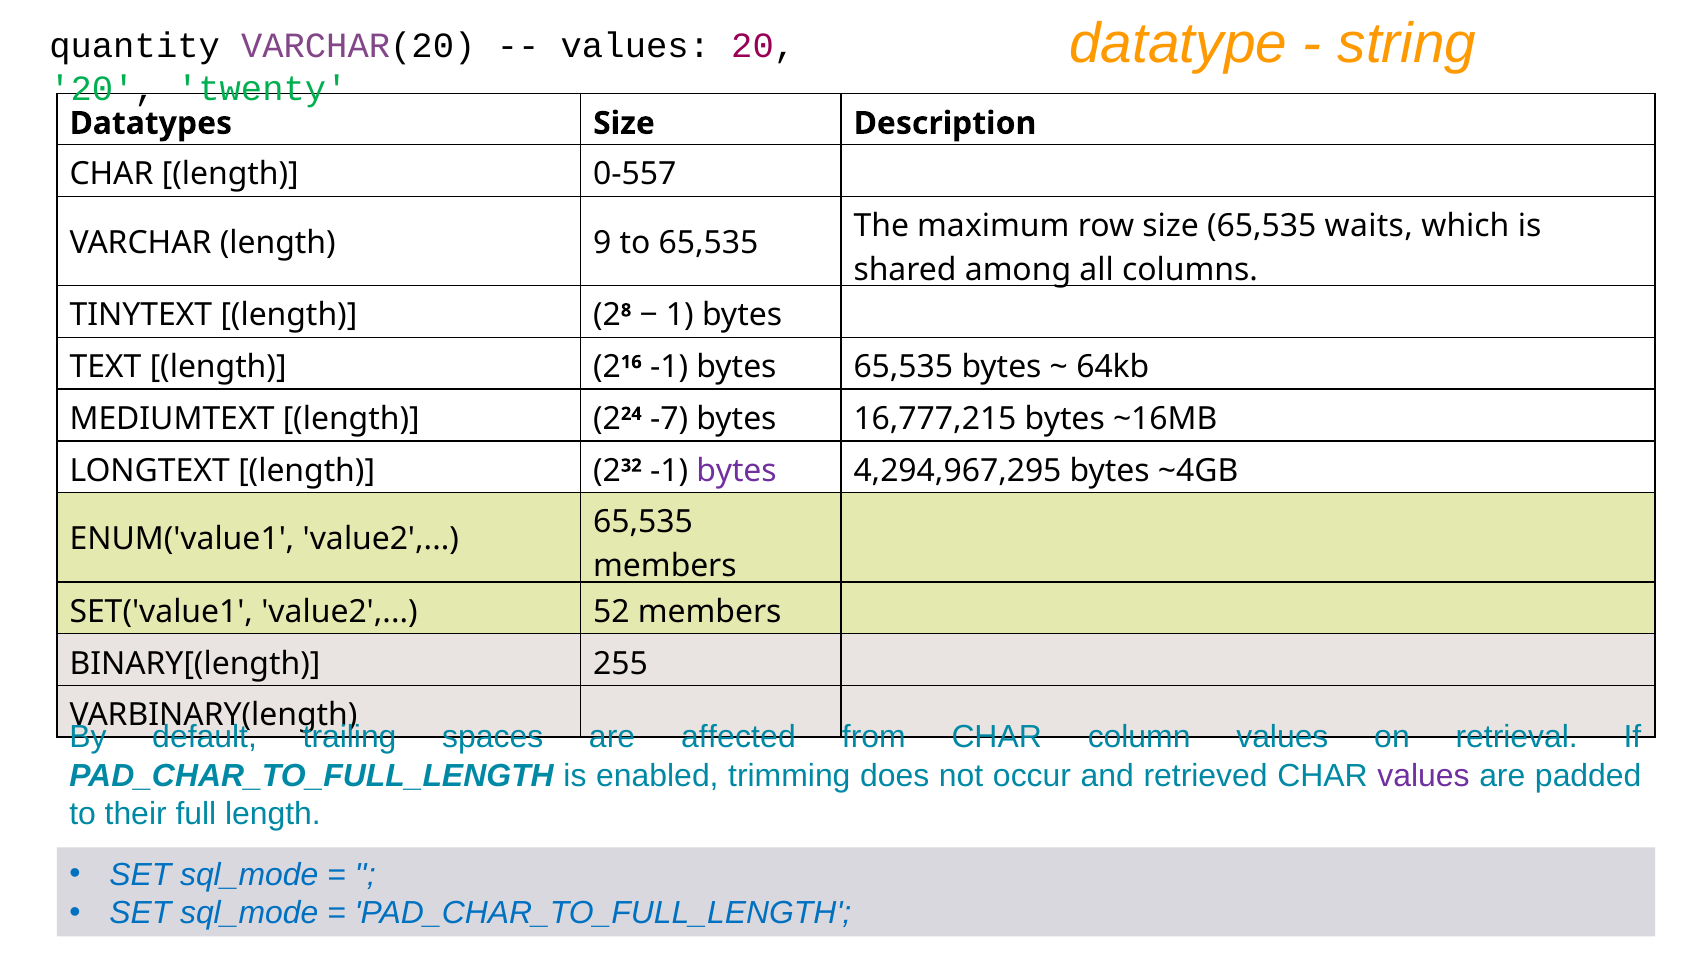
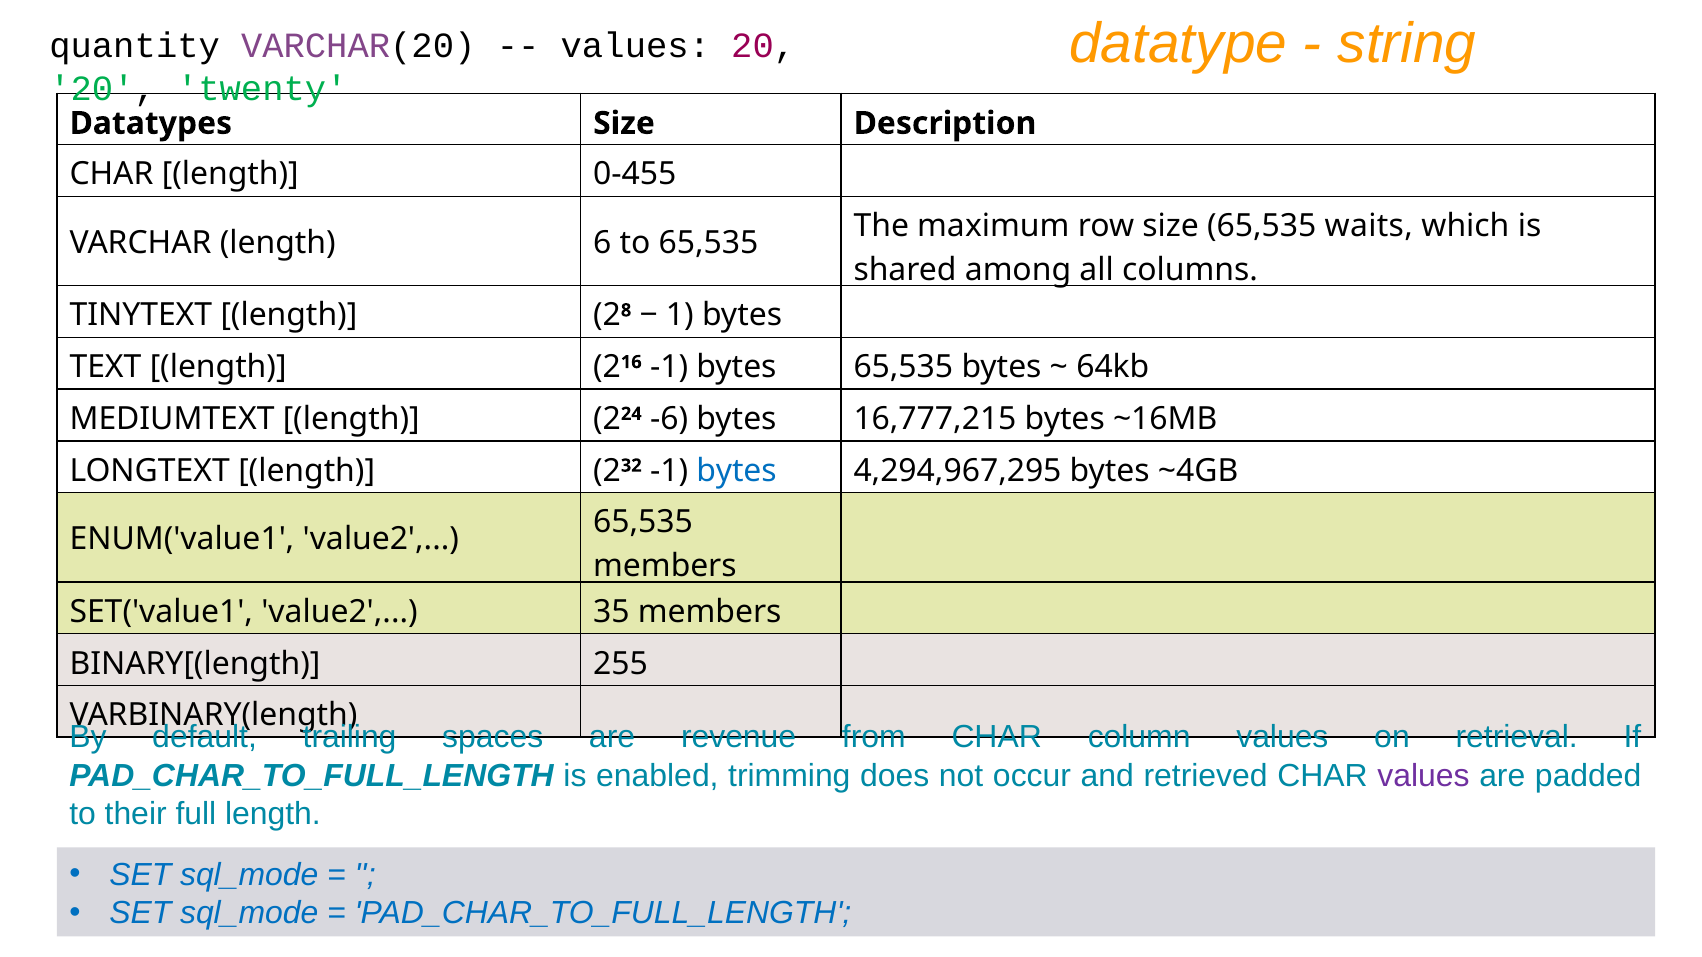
0-557: 0-557 -> 0-455
9: 9 -> 6
-7: -7 -> -6
bytes at (737, 471) colour: purple -> blue
52: 52 -> 35
affected: affected -> revenue
